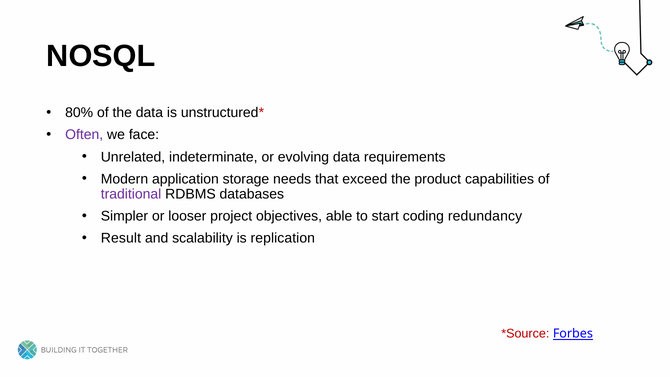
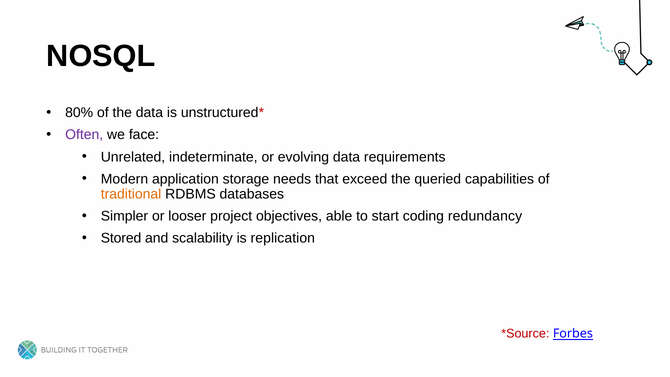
product: product -> queried
traditional colour: purple -> orange
Result: Result -> Stored
